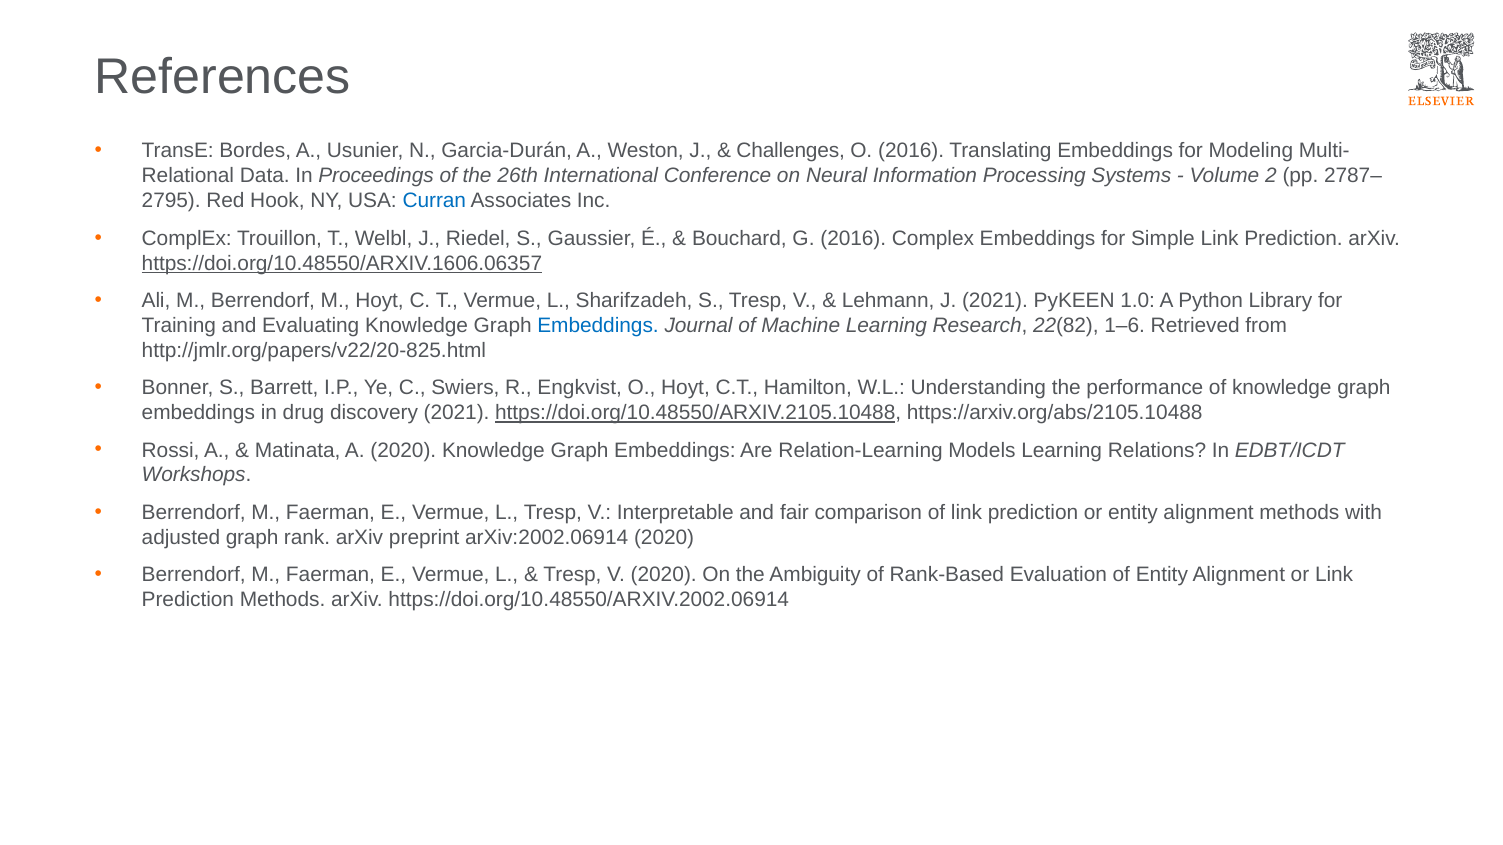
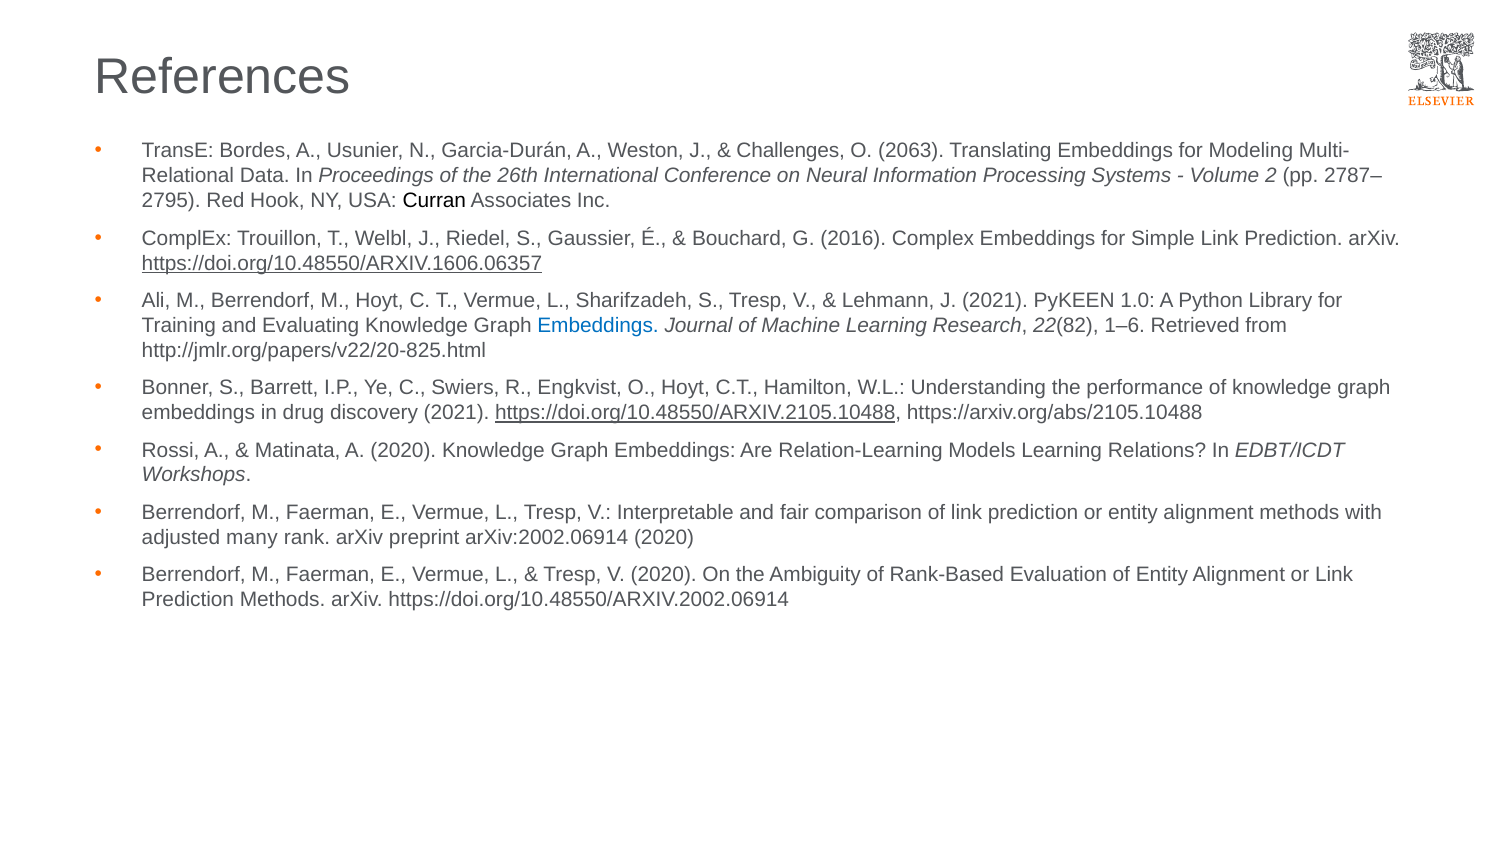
O 2016: 2016 -> 2063
Curran colour: blue -> black
adjusted graph: graph -> many
